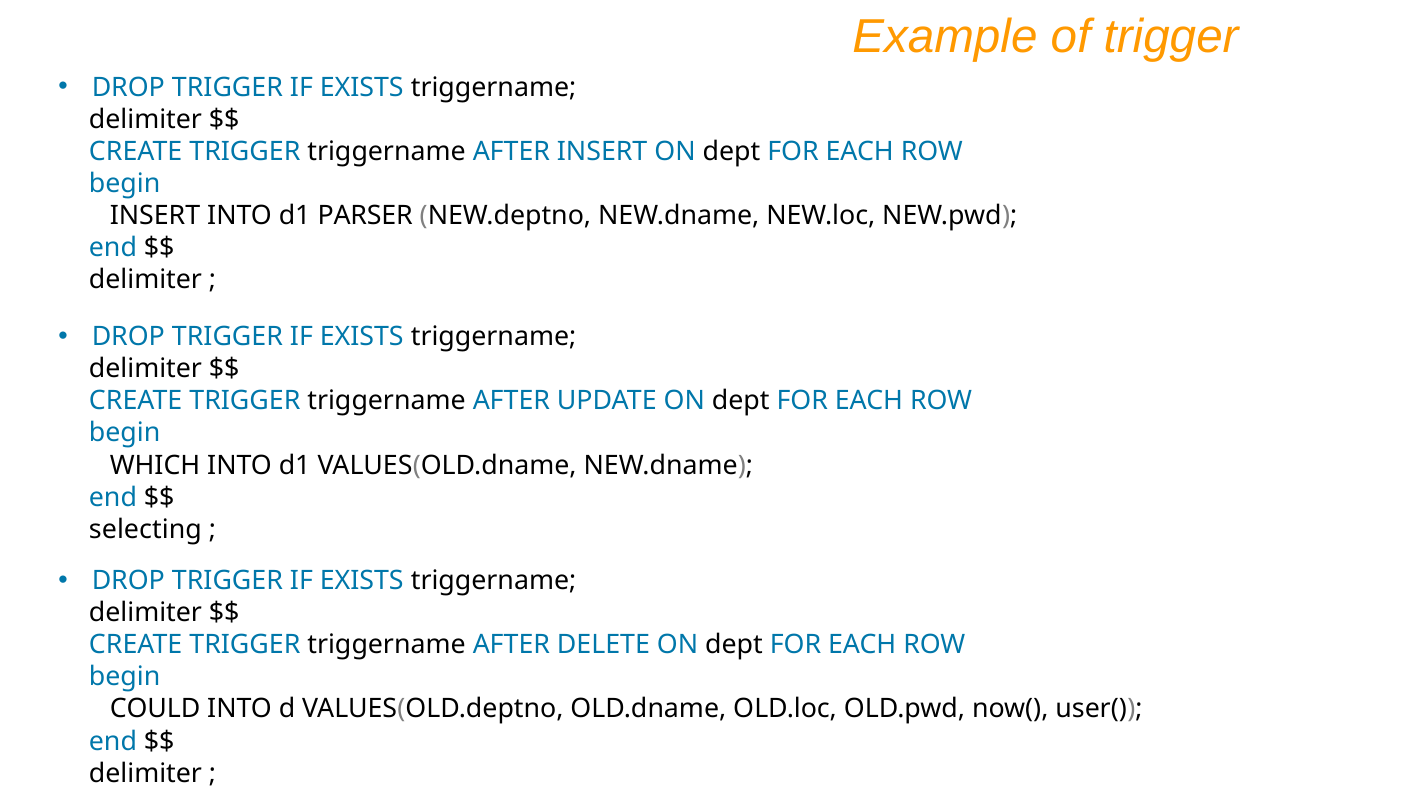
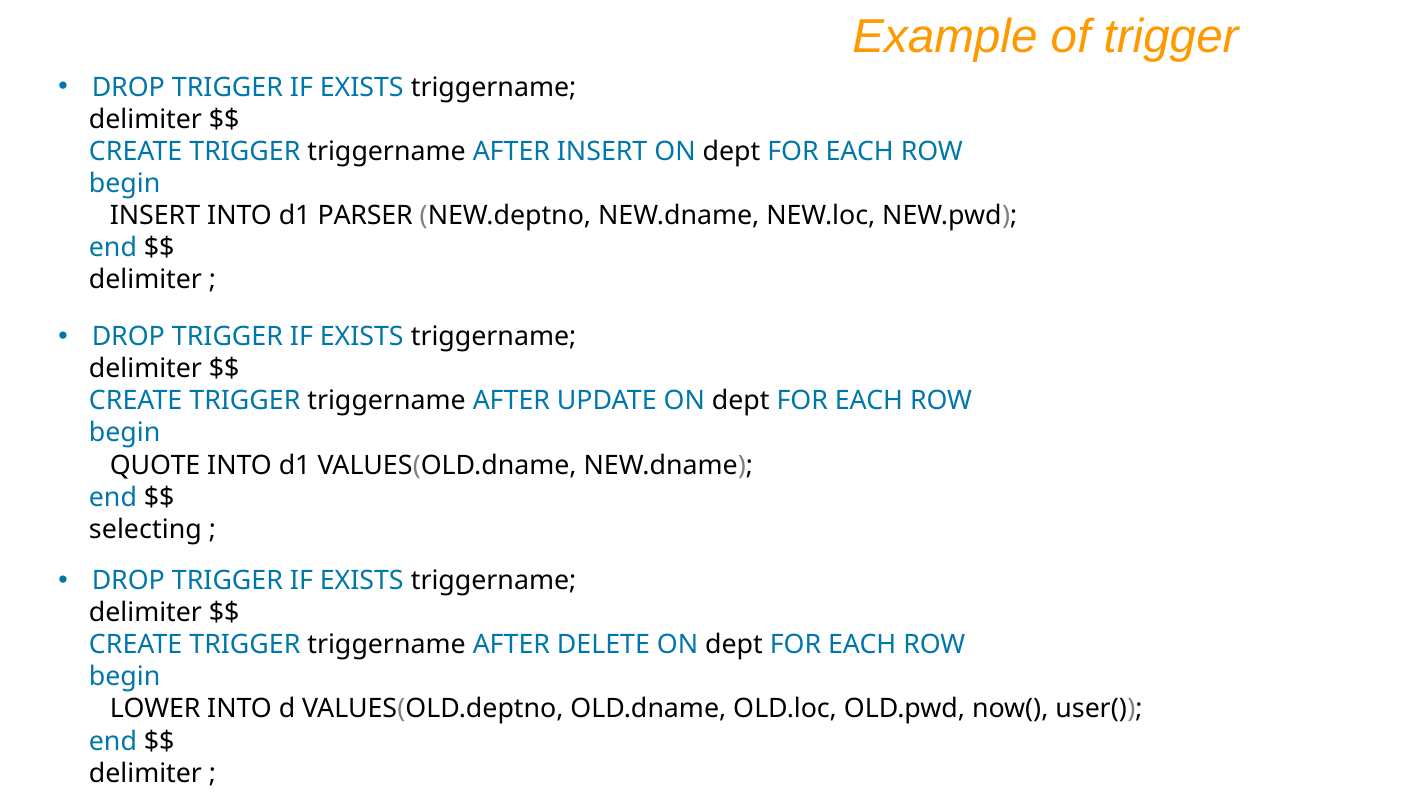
WHICH: WHICH -> QUOTE
COULD: COULD -> LOWER
